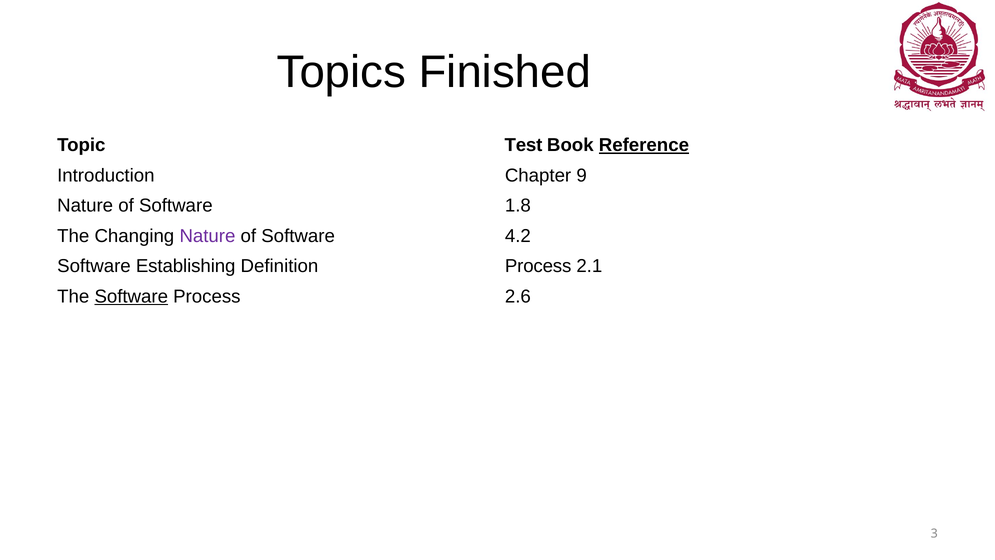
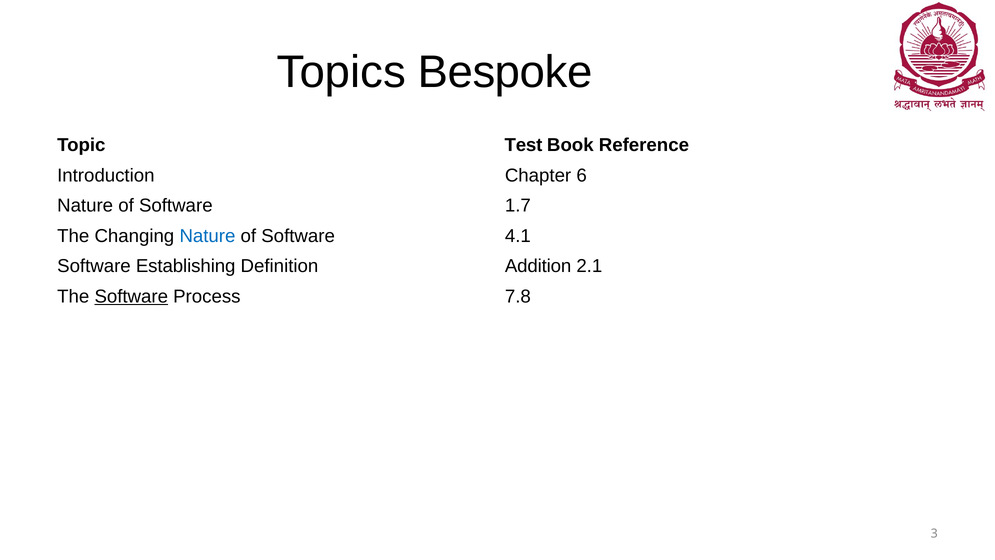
Finished: Finished -> Bespoke
Reference underline: present -> none
9: 9 -> 6
1.8: 1.8 -> 1.7
Nature at (207, 236) colour: purple -> blue
4.2: 4.2 -> 4.1
Definition Process: Process -> Addition
2.6: 2.6 -> 7.8
